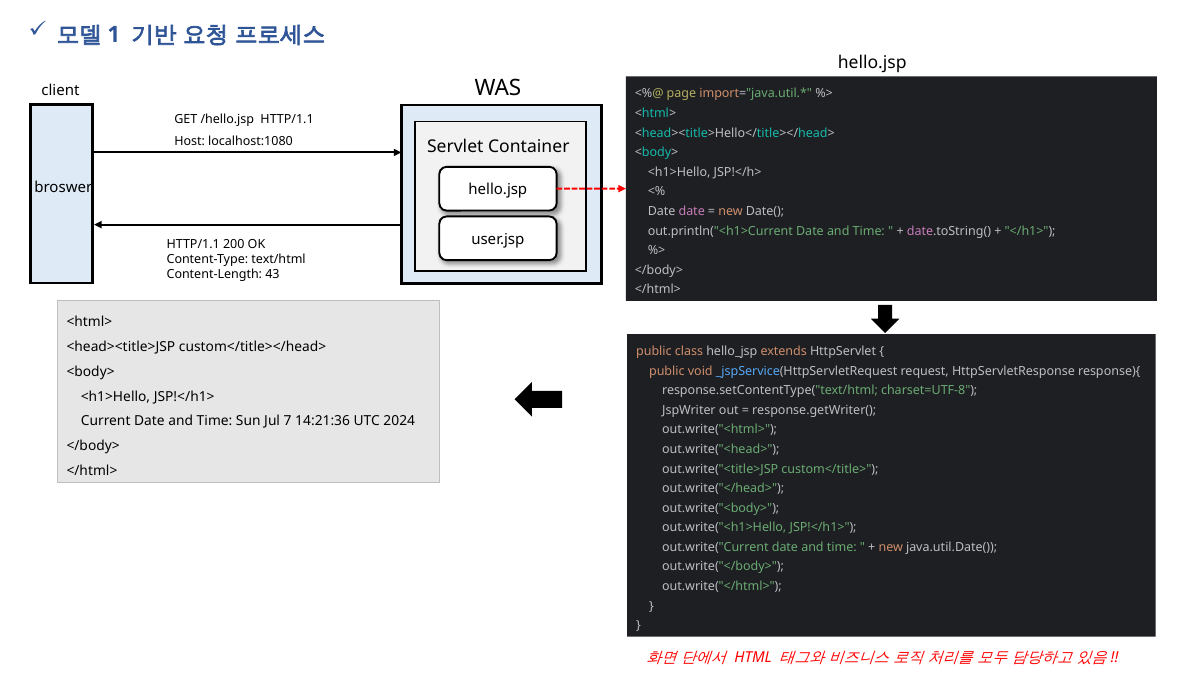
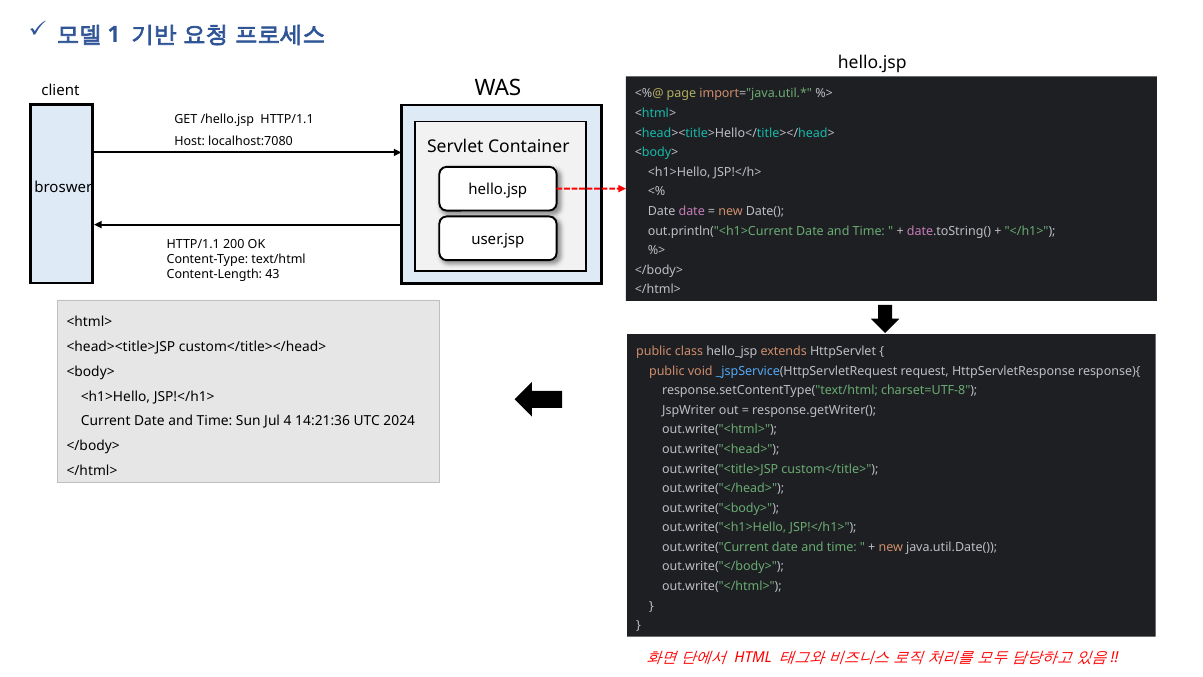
localhost:1080: localhost:1080 -> localhost:7080
7: 7 -> 4
